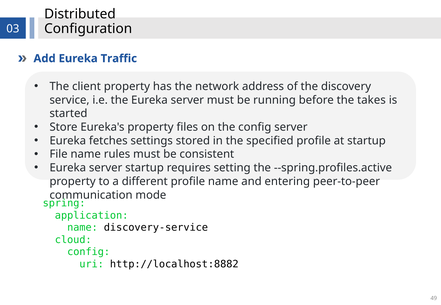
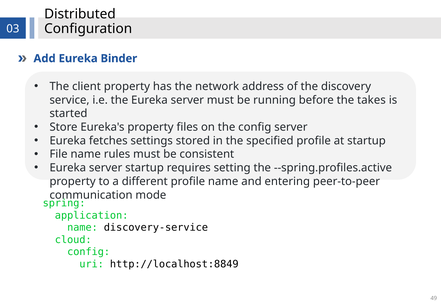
Traffic: Traffic -> Binder
http://localhost:8882: http://localhost:8882 -> http://localhost:8849
